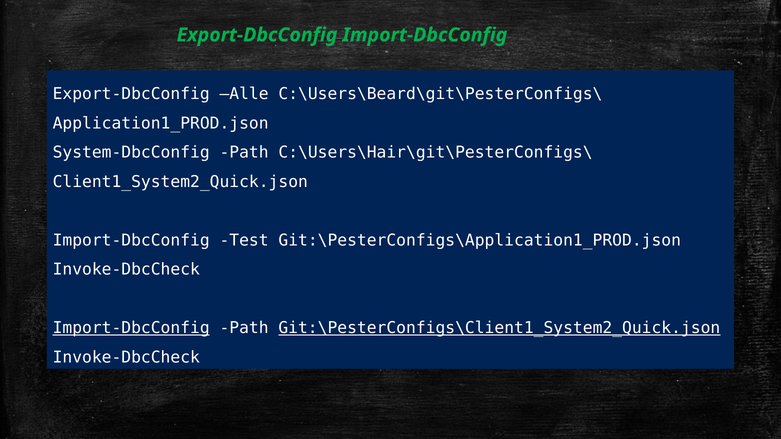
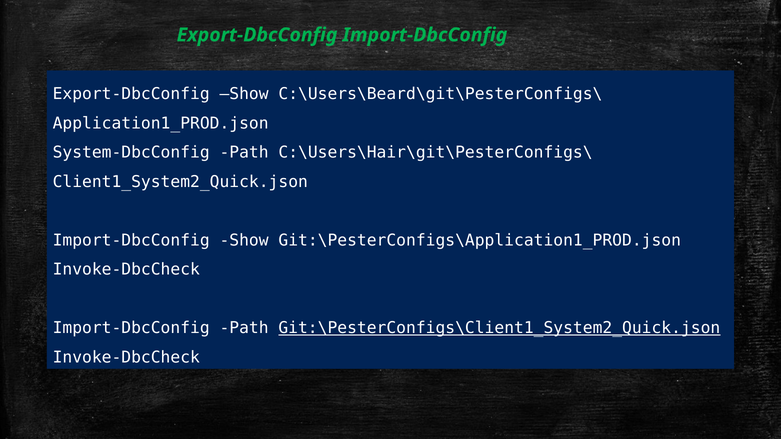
Export-DbcConfig Alle: Alle -> Show
Import-DbcConfig Test: Test -> Show
Import-DbcConfig at (131, 328) underline: present -> none
